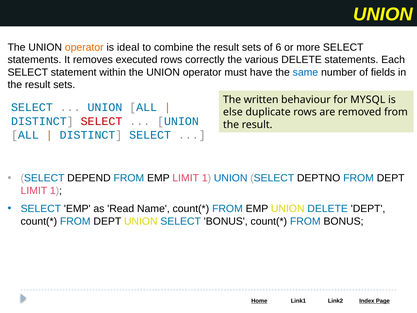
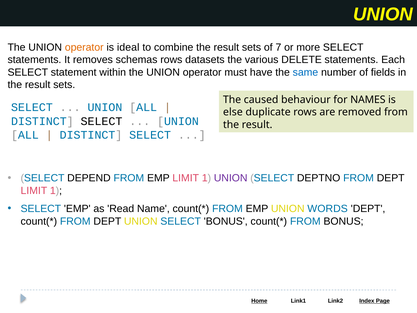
6: 6 -> 7
executed: executed -> schemas
correctly: correctly -> datasets
written: written -> caused
MYSQL: MYSQL -> NAMES
SELECT at (101, 121) colour: red -> black
UNION at (231, 178) colour: blue -> purple
UNION DELETE: DELETE -> WORDS
